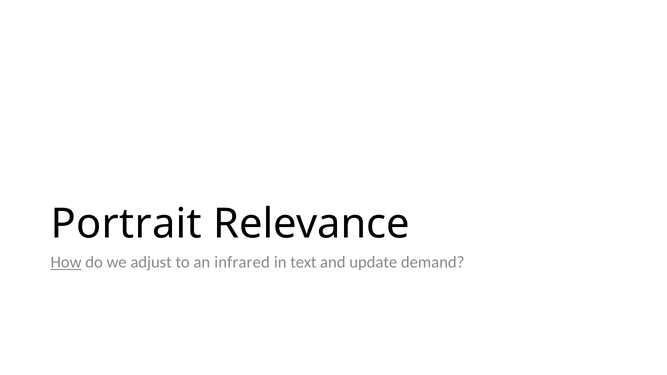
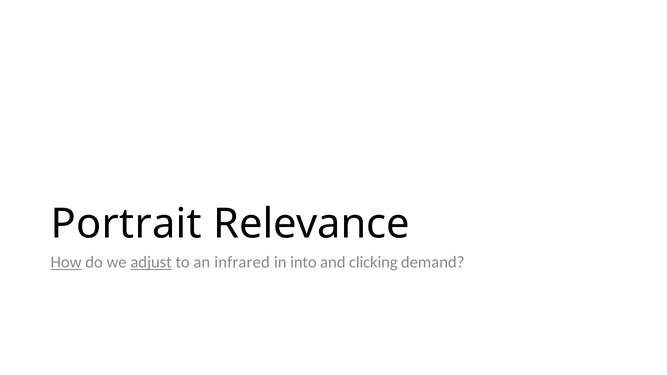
adjust underline: none -> present
text: text -> into
update: update -> clicking
